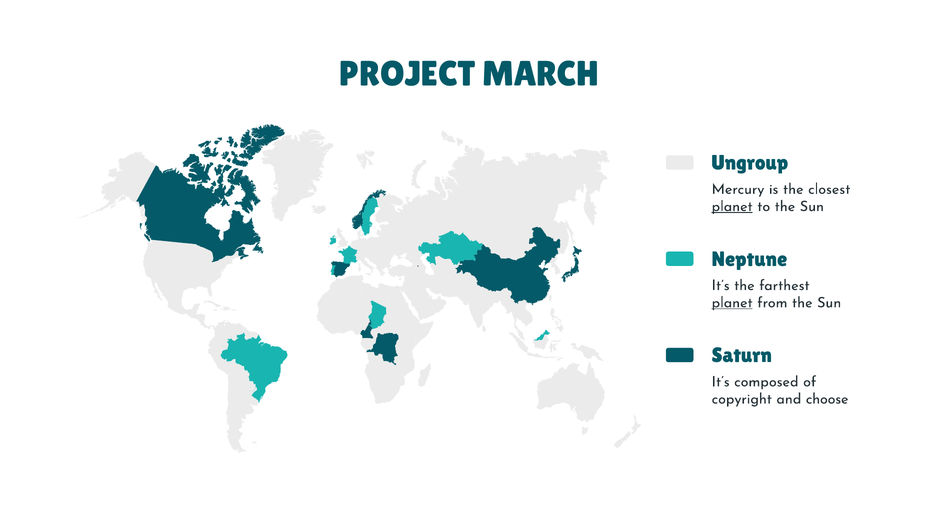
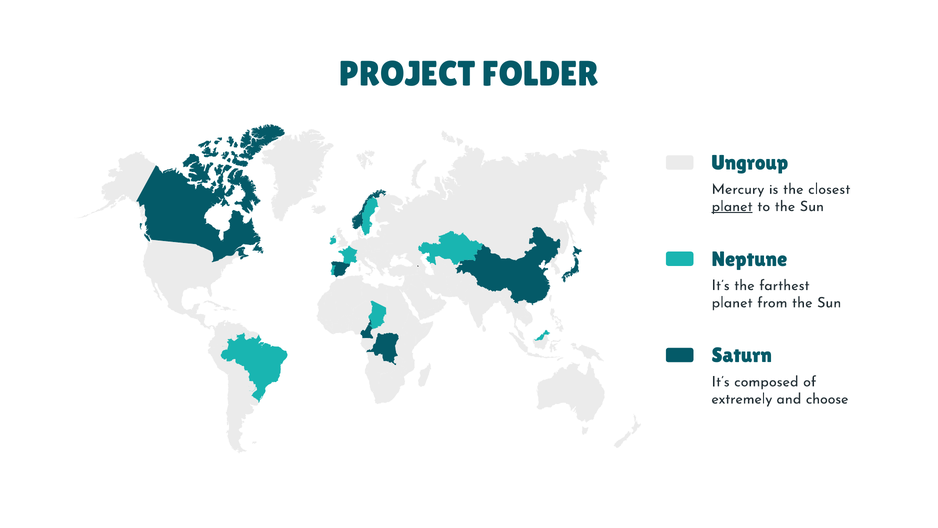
MARCH: MARCH -> FOLDER
planet at (732, 302) underline: present -> none
copyright: copyright -> extremely
